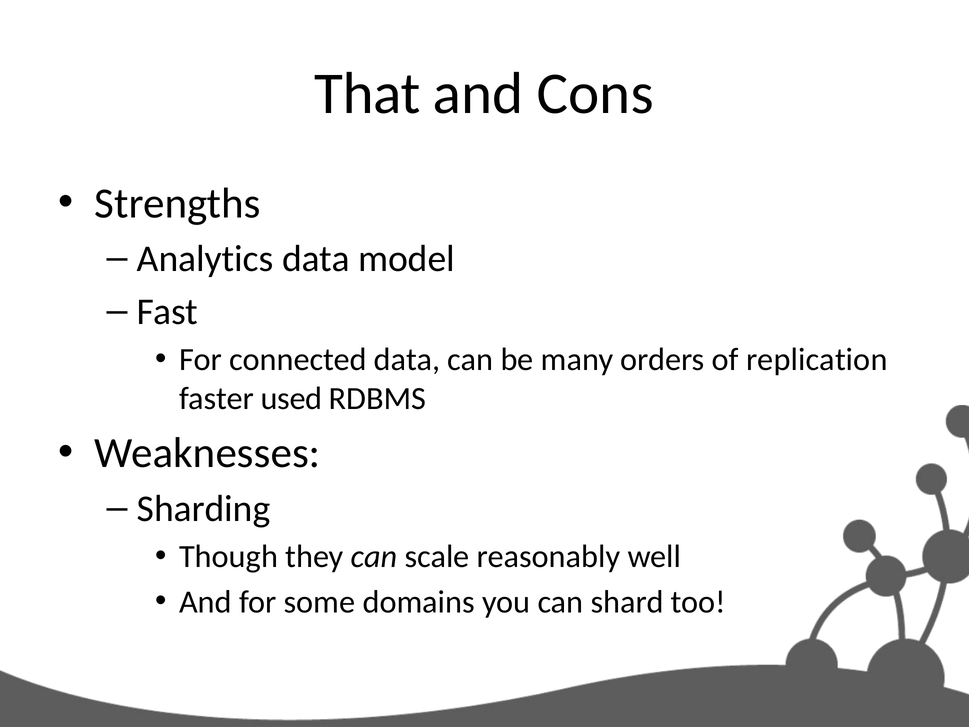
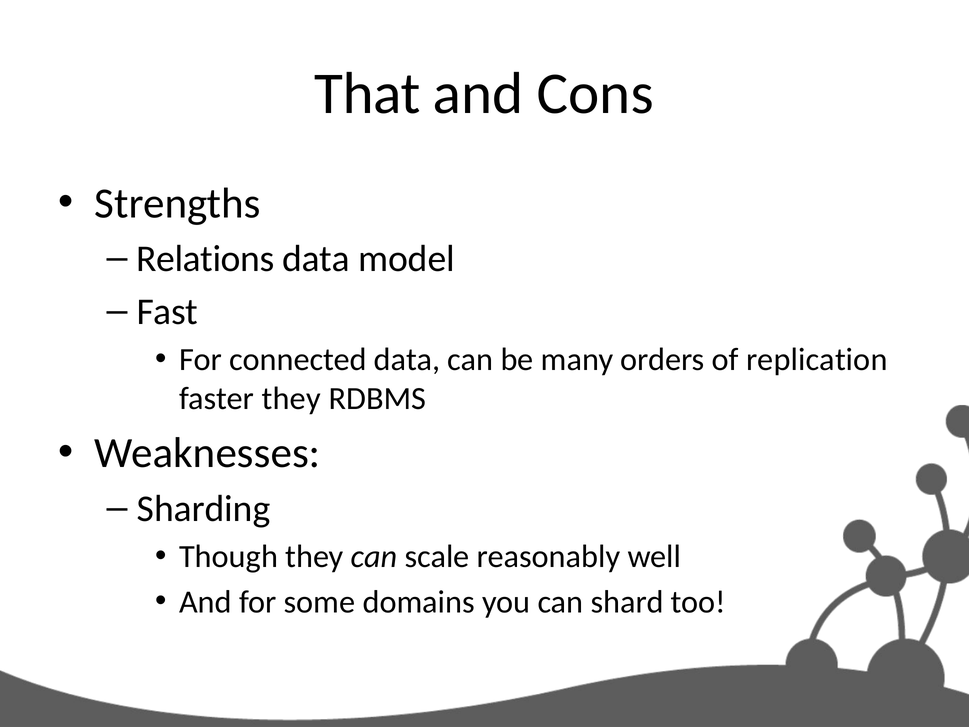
Analytics: Analytics -> Relations
faster used: used -> they
